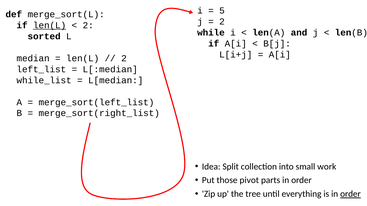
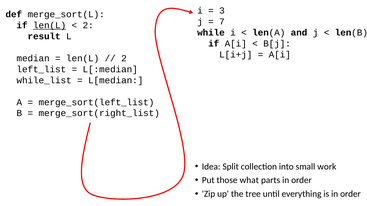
5: 5 -> 3
2 at (222, 22): 2 -> 7
sorted: sorted -> result
pivot: pivot -> what
order at (350, 194) underline: present -> none
